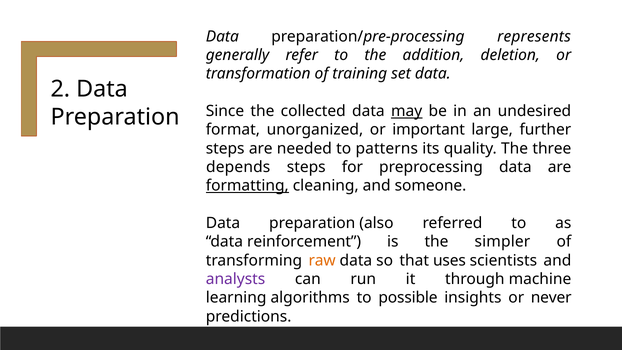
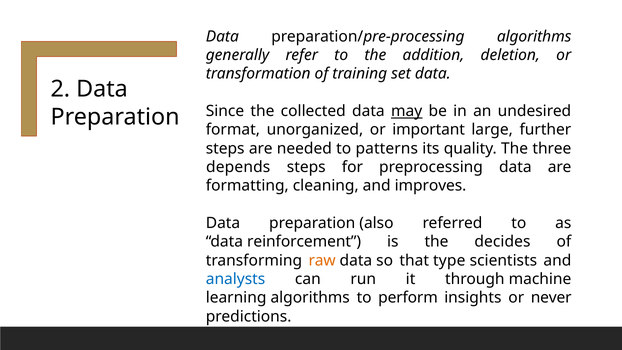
preparation/pre-processing represents: represents -> algorithms
formatting underline: present -> none
someone: someone -> improves
simpler: simpler -> decides
uses: uses -> type
analysts colour: purple -> blue
possible: possible -> perform
